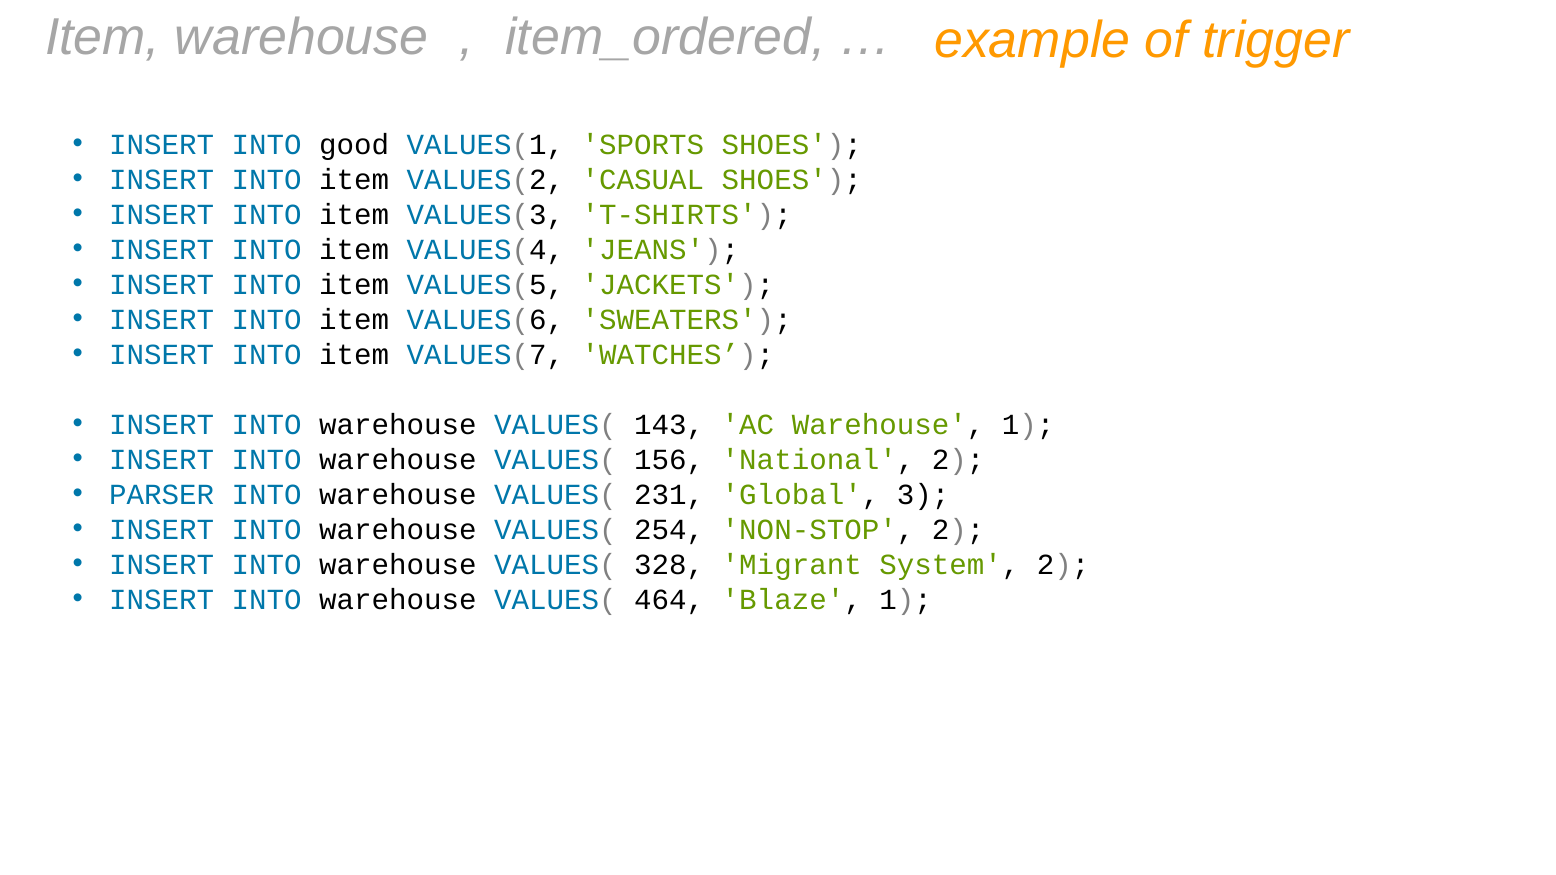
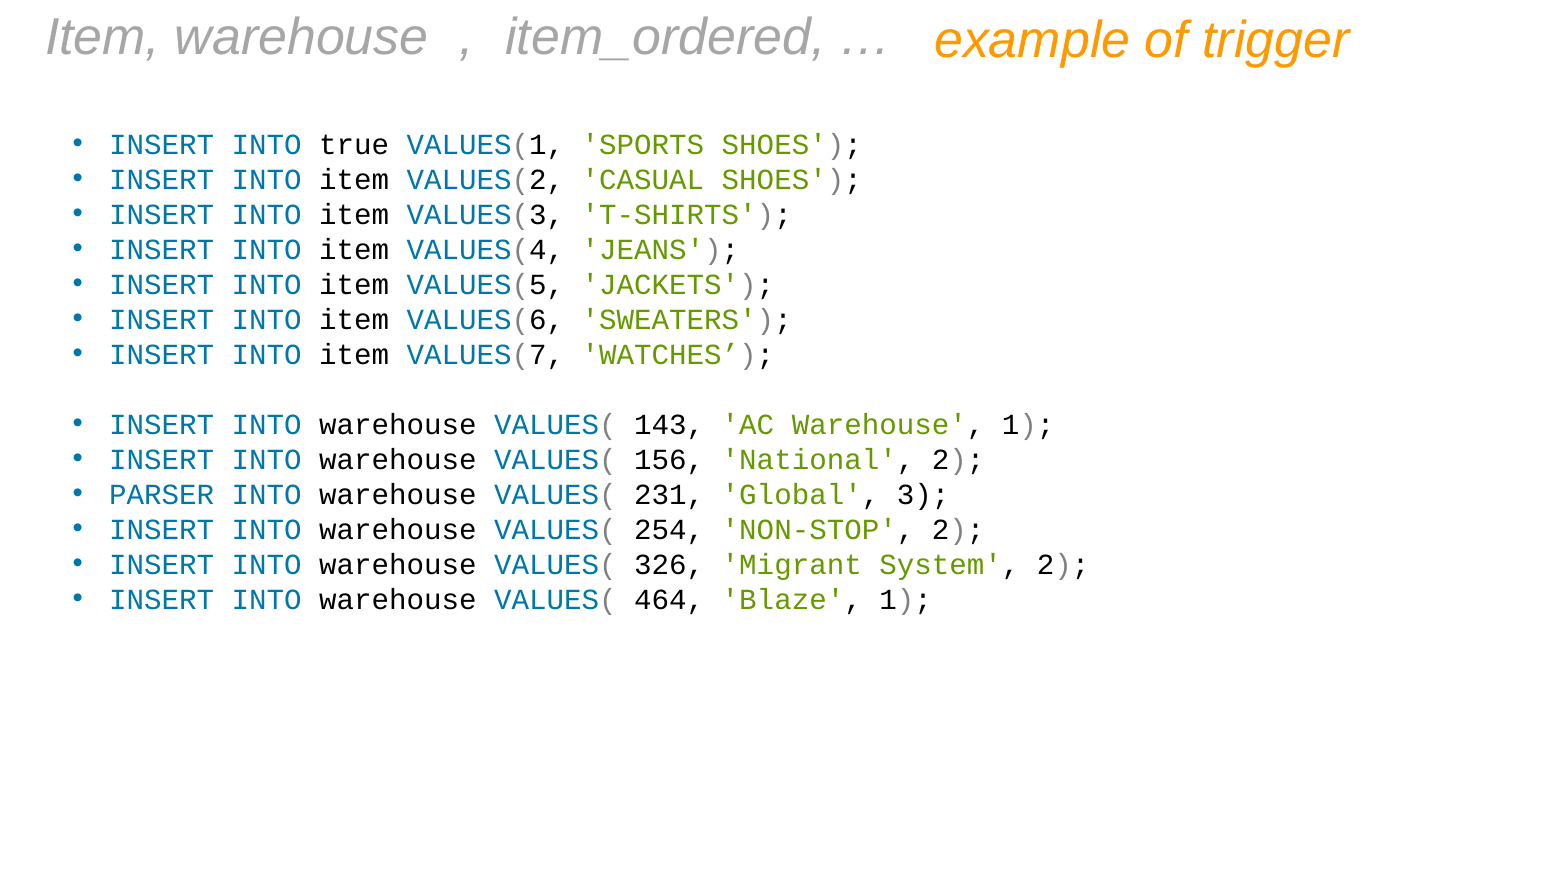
good: good -> true
328: 328 -> 326
